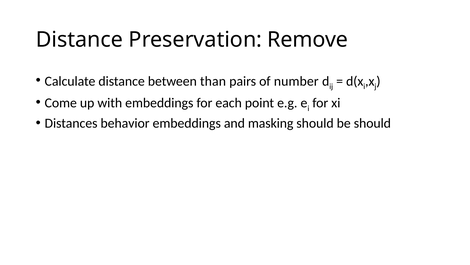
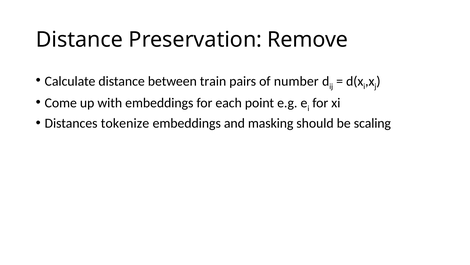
than: than -> train
behavior: behavior -> tokenize
be should: should -> scaling
